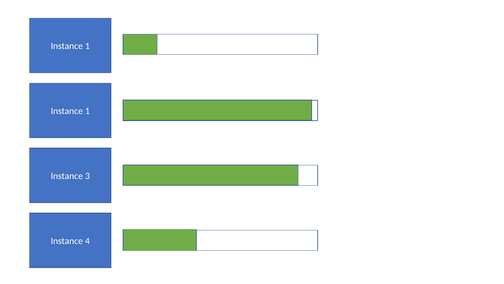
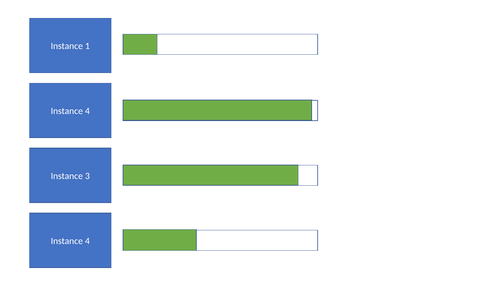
1 at (87, 111): 1 -> 4
